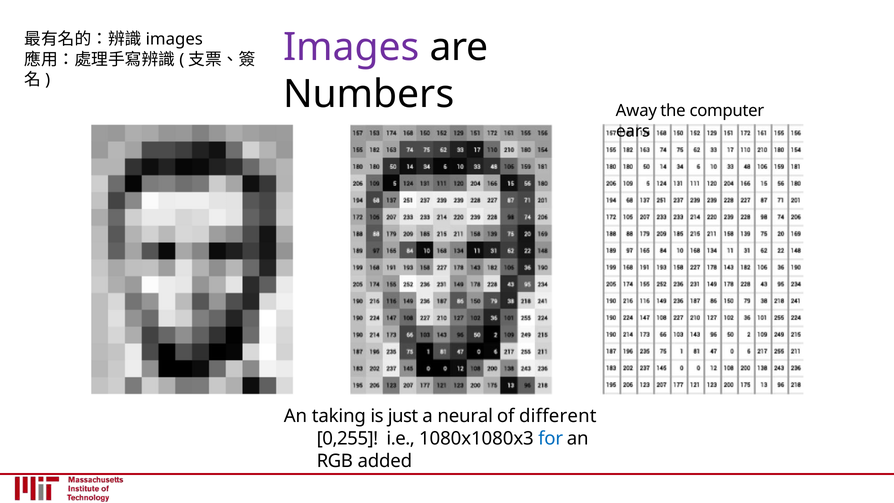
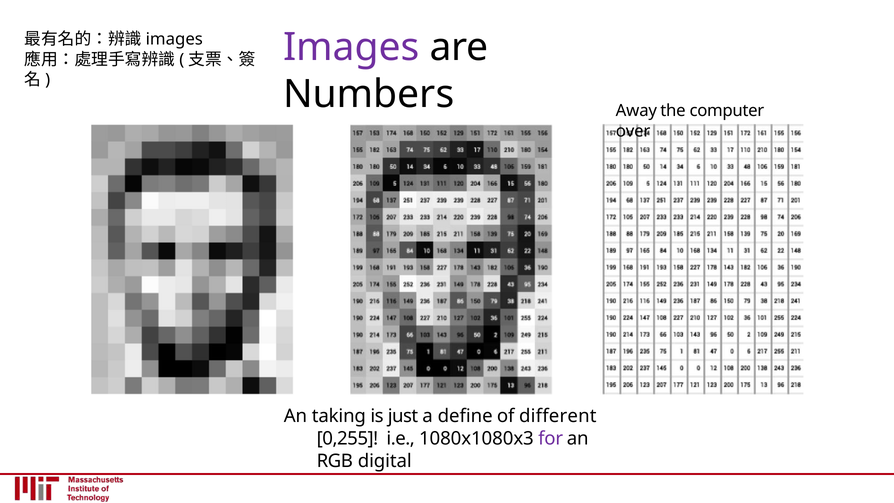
ears: ears -> over
neural: neural -> define
for colour: blue -> purple
added: added -> digital
